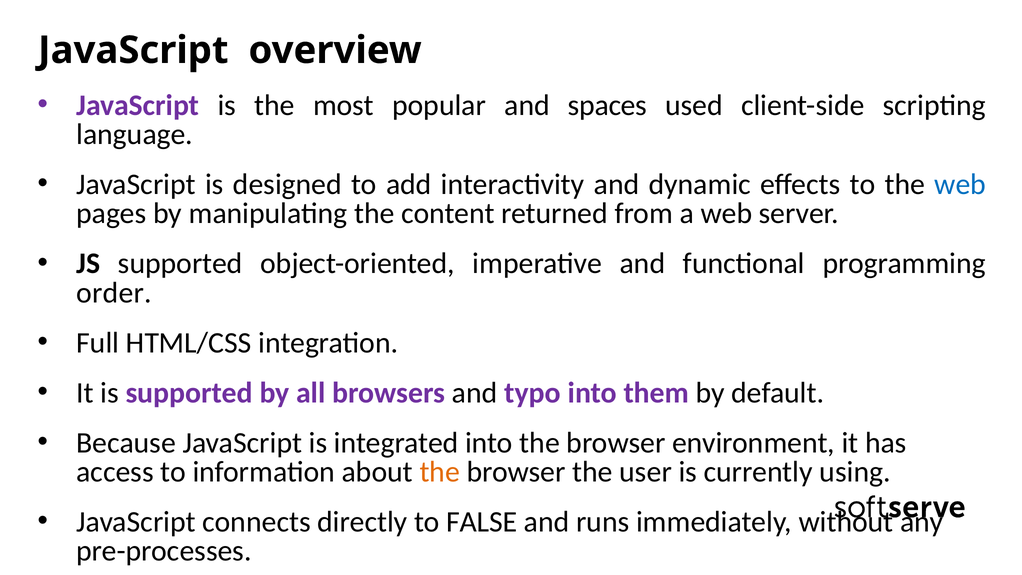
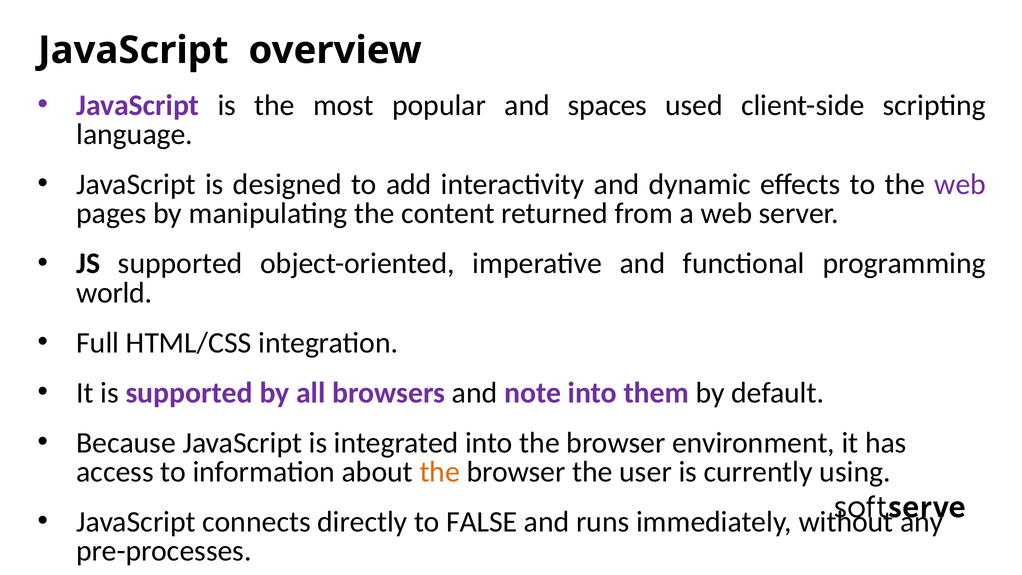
web at (960, 185) colour: blue -> purple
order: order -> world
typo: typo -> note
